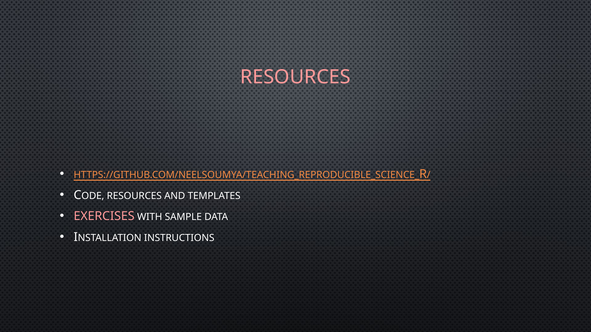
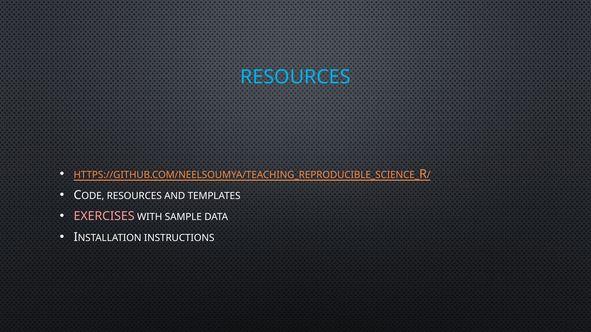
RESOURCES at (295, 77) colour: pink -> light blue
